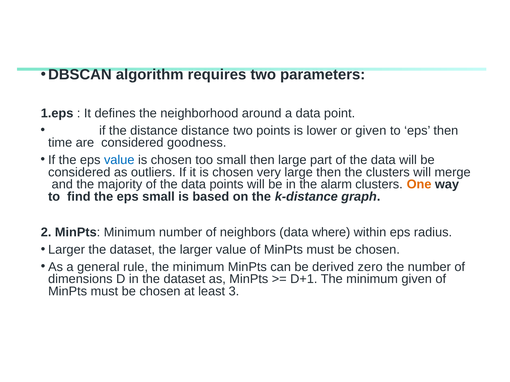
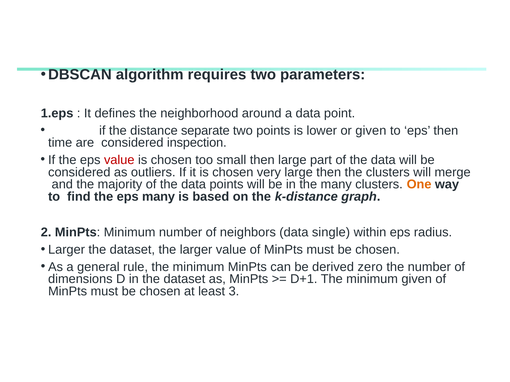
distance distance: distance -> separate
goodness: goodness -> inspection
value at (119, 160) colour: blue -> red
the alarm: alarm -> many
eps small: small -> many
where: where -> single
